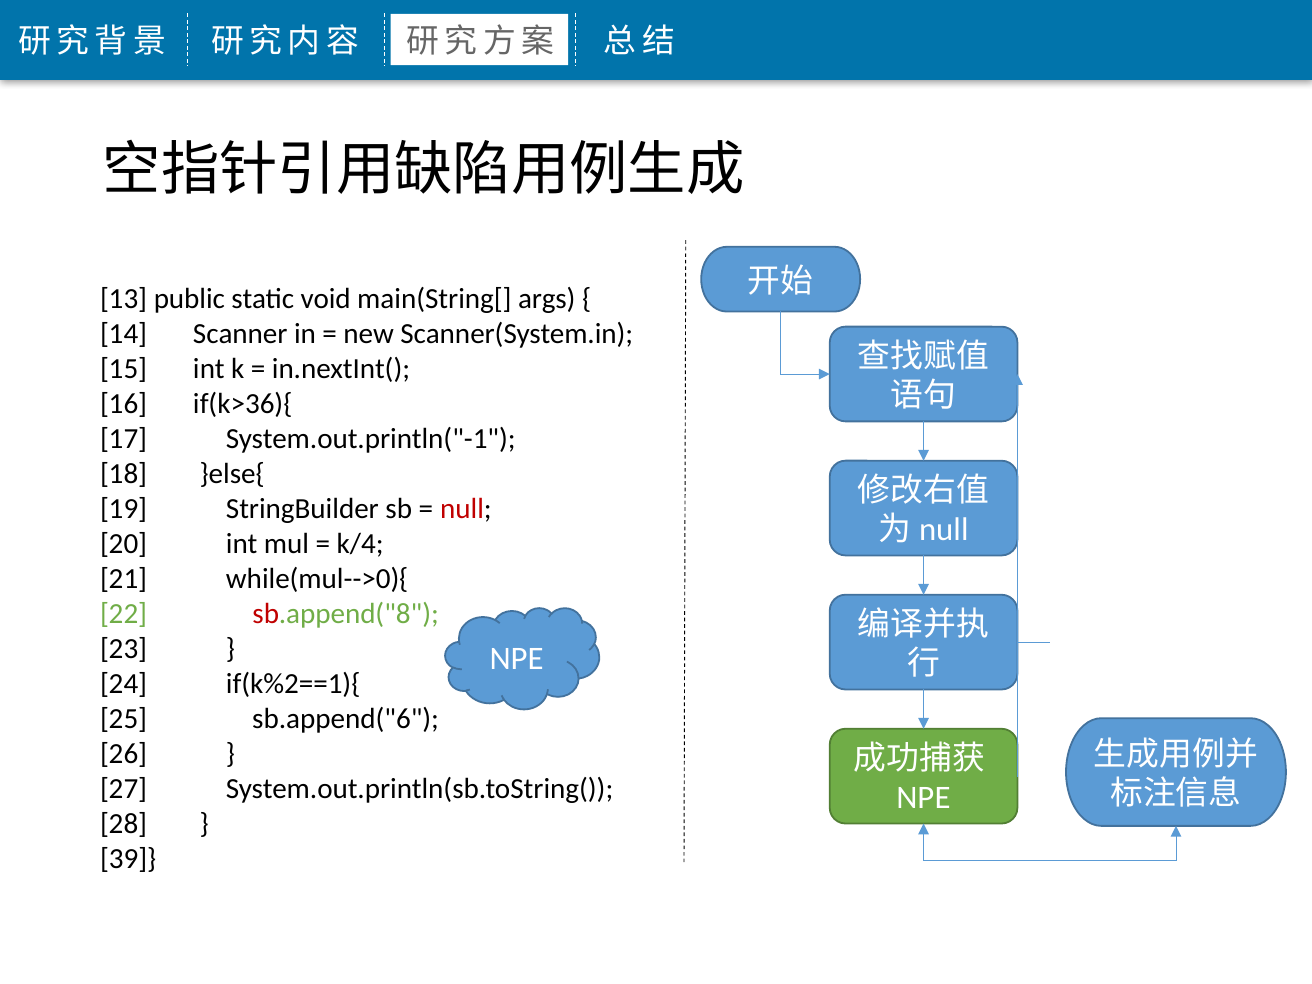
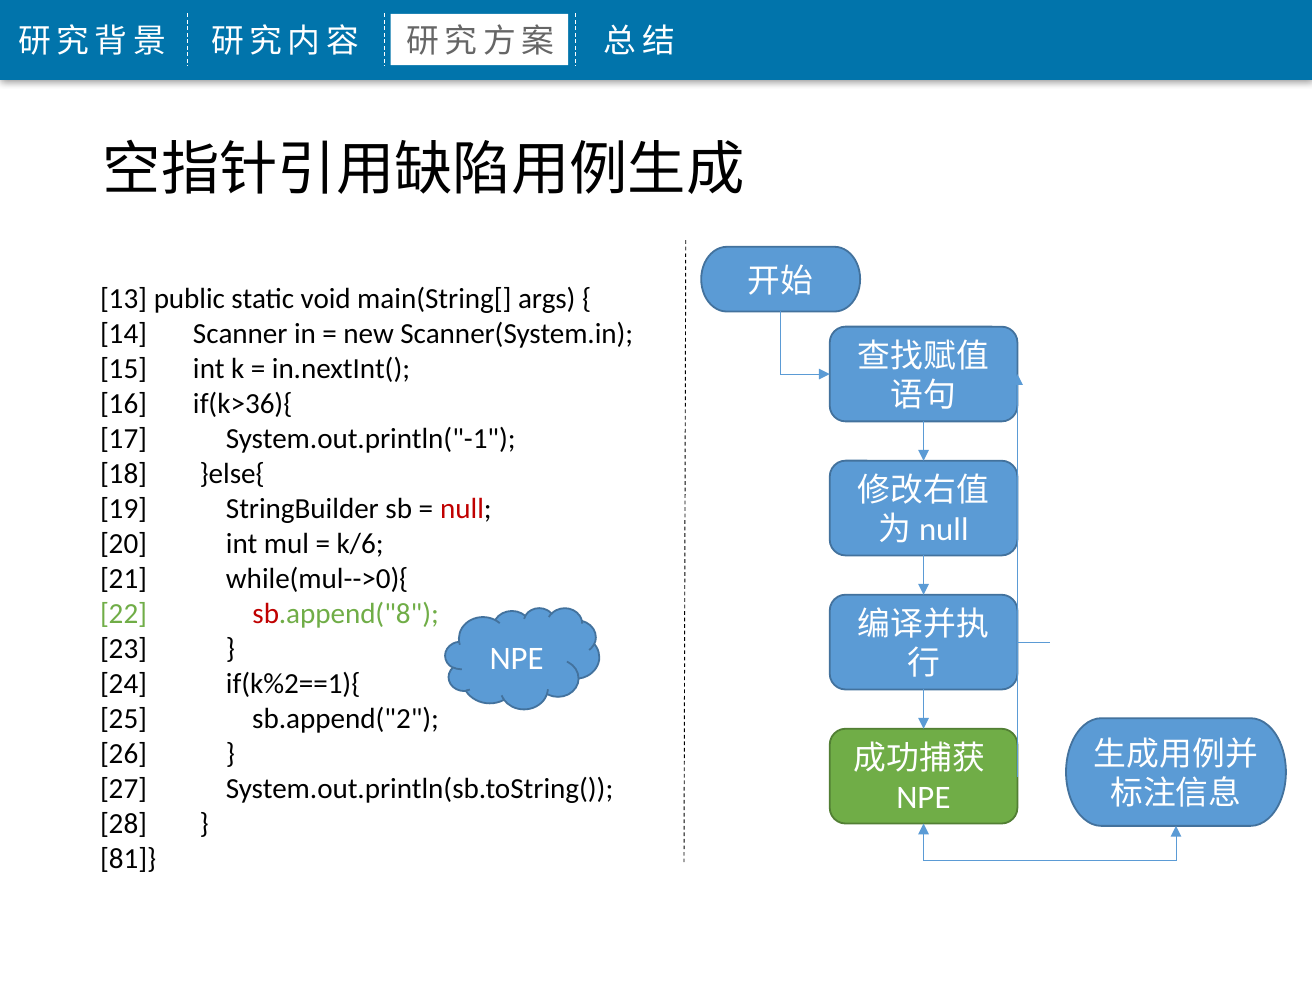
k/4: k/4 -> k/6
sb.append("6: sb.append("6 -> sb.append("2
39: 39 -> 81
